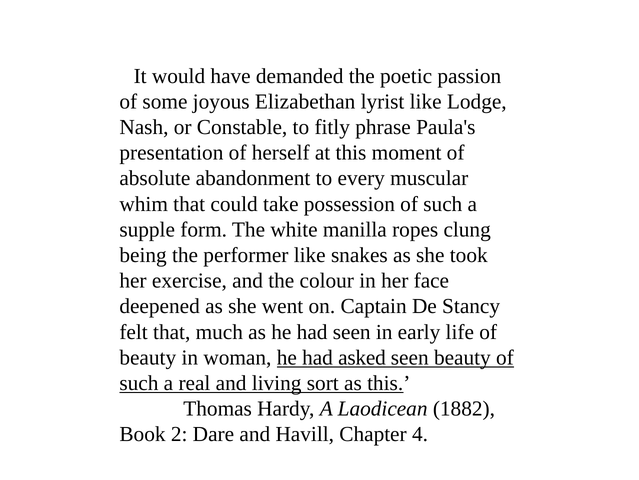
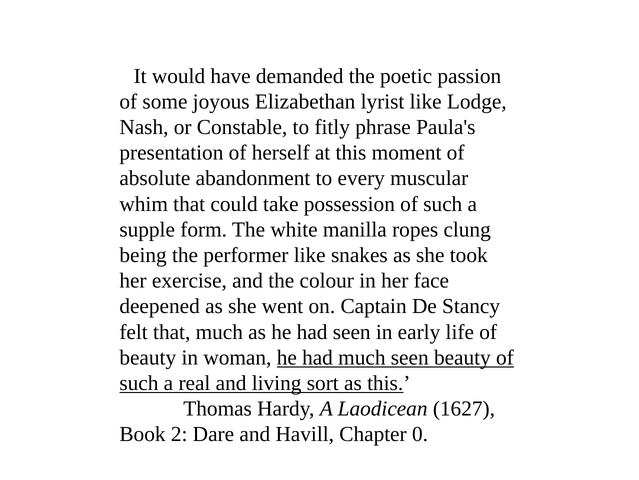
had asked: asked -> much
1882: 1882 -> 1627
4: 4 -> 0
